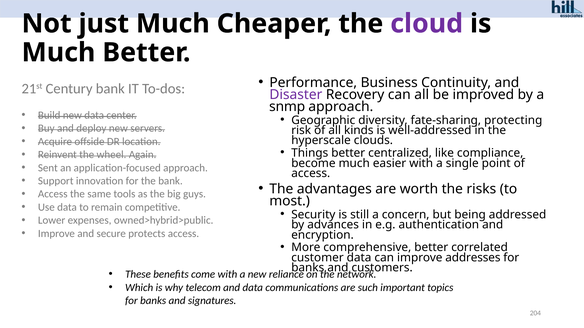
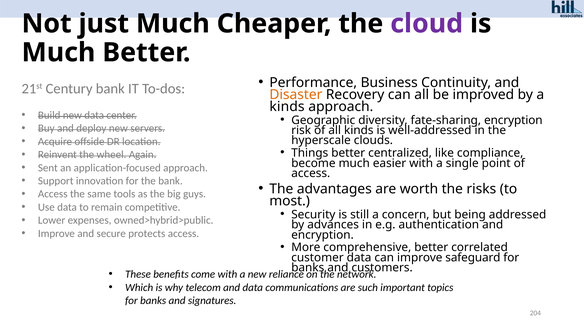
Disaster colour: purple -> orange
snmp at (287, 107): snmp -> kinds
fate-sharing protecting: protecting -> encryption
addresses: addresses -> safeguard
